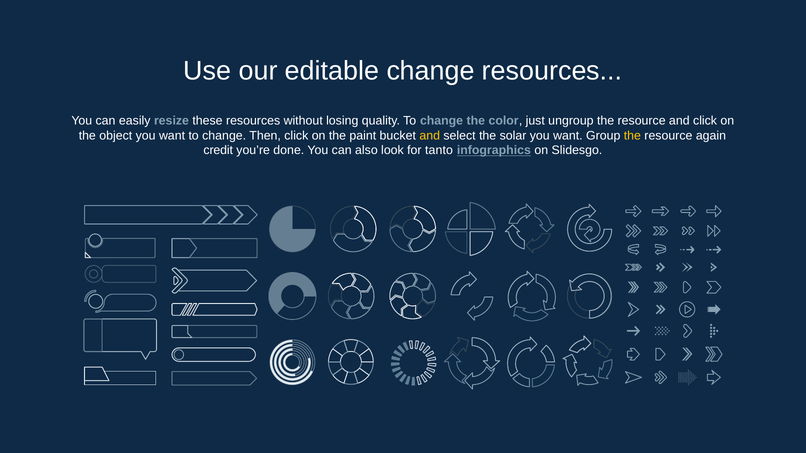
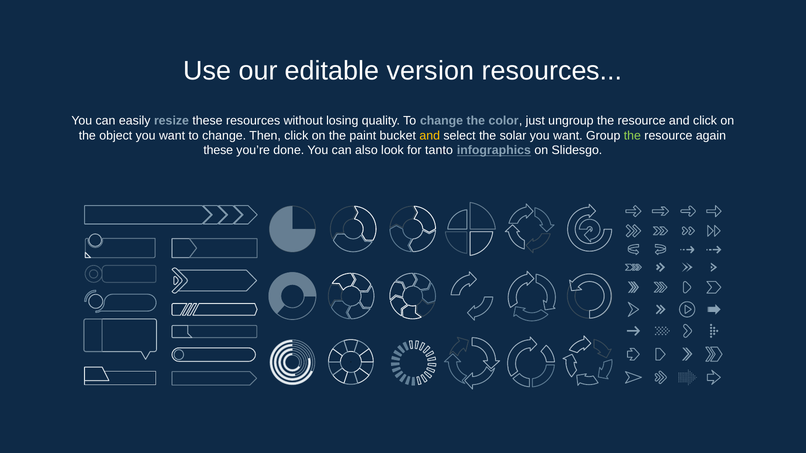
editable change: change -> version
the at (632, 136) colour: yellow -> light green
credit at (218, 151): credit -> these
